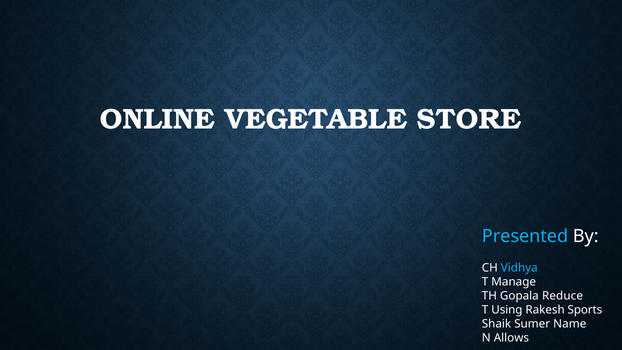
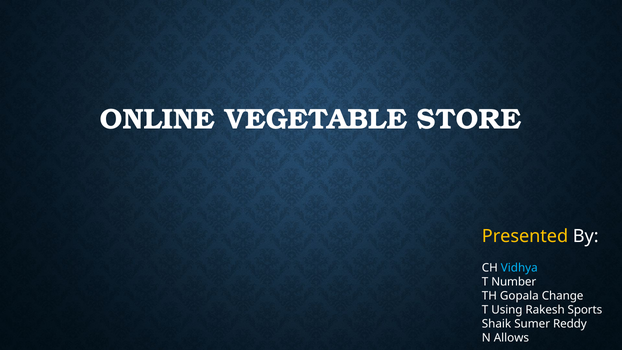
Presented colour: light blue -> yellow
Manage: Manage -> Number
Reduce: Reduce -> Change
Name: Name -> Reddy
